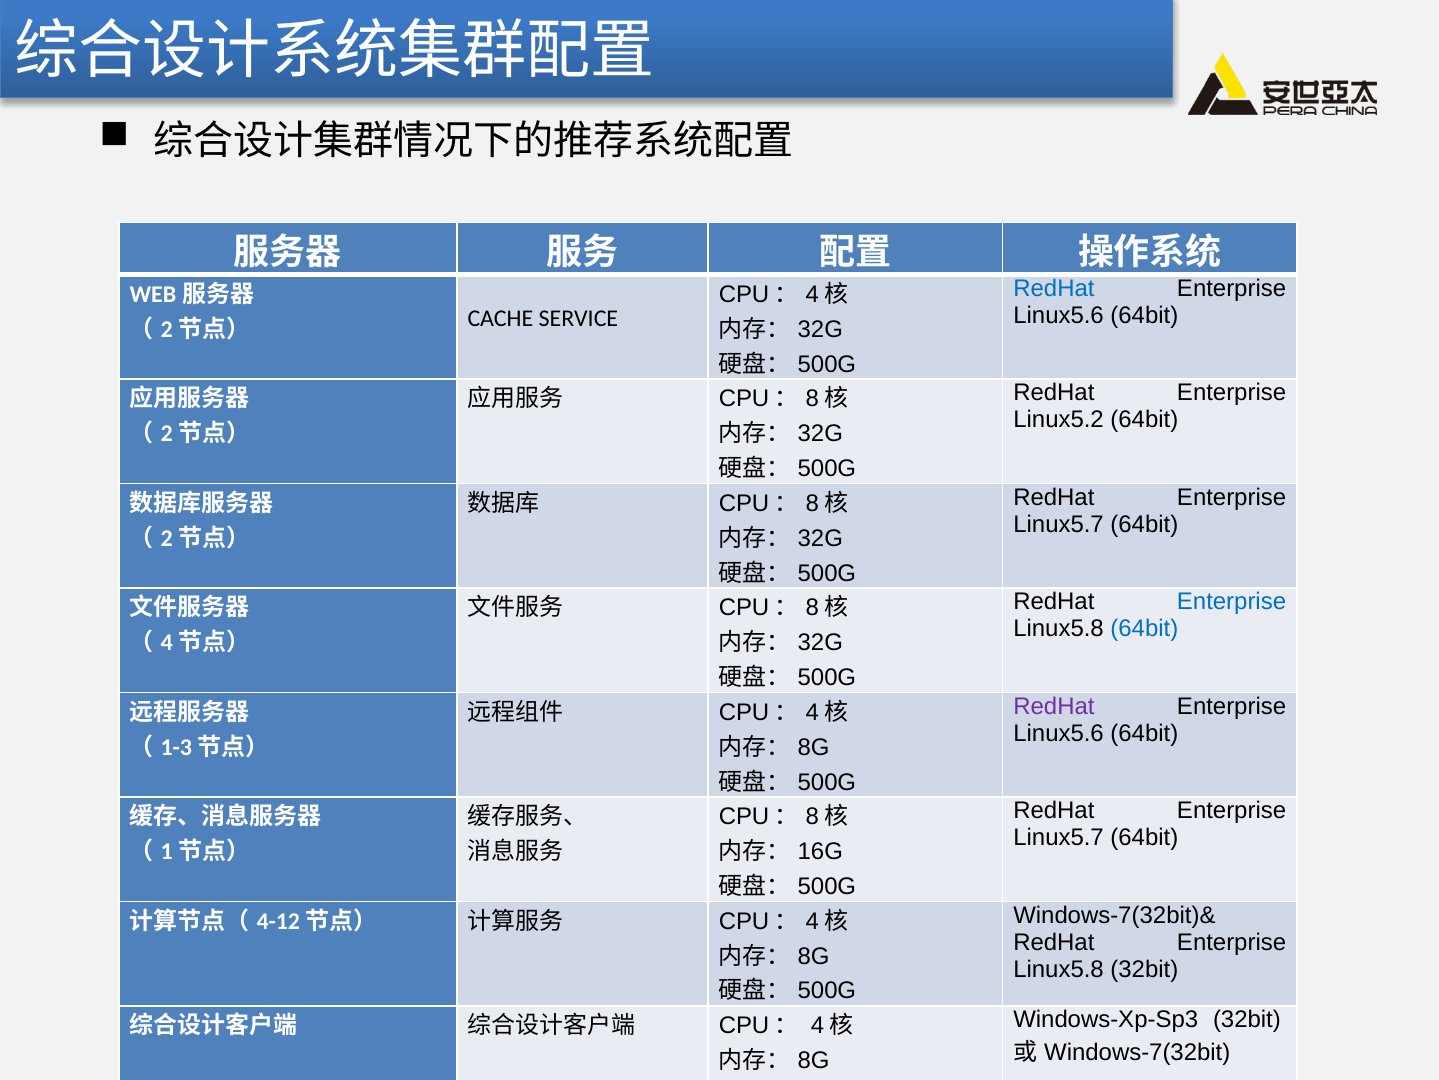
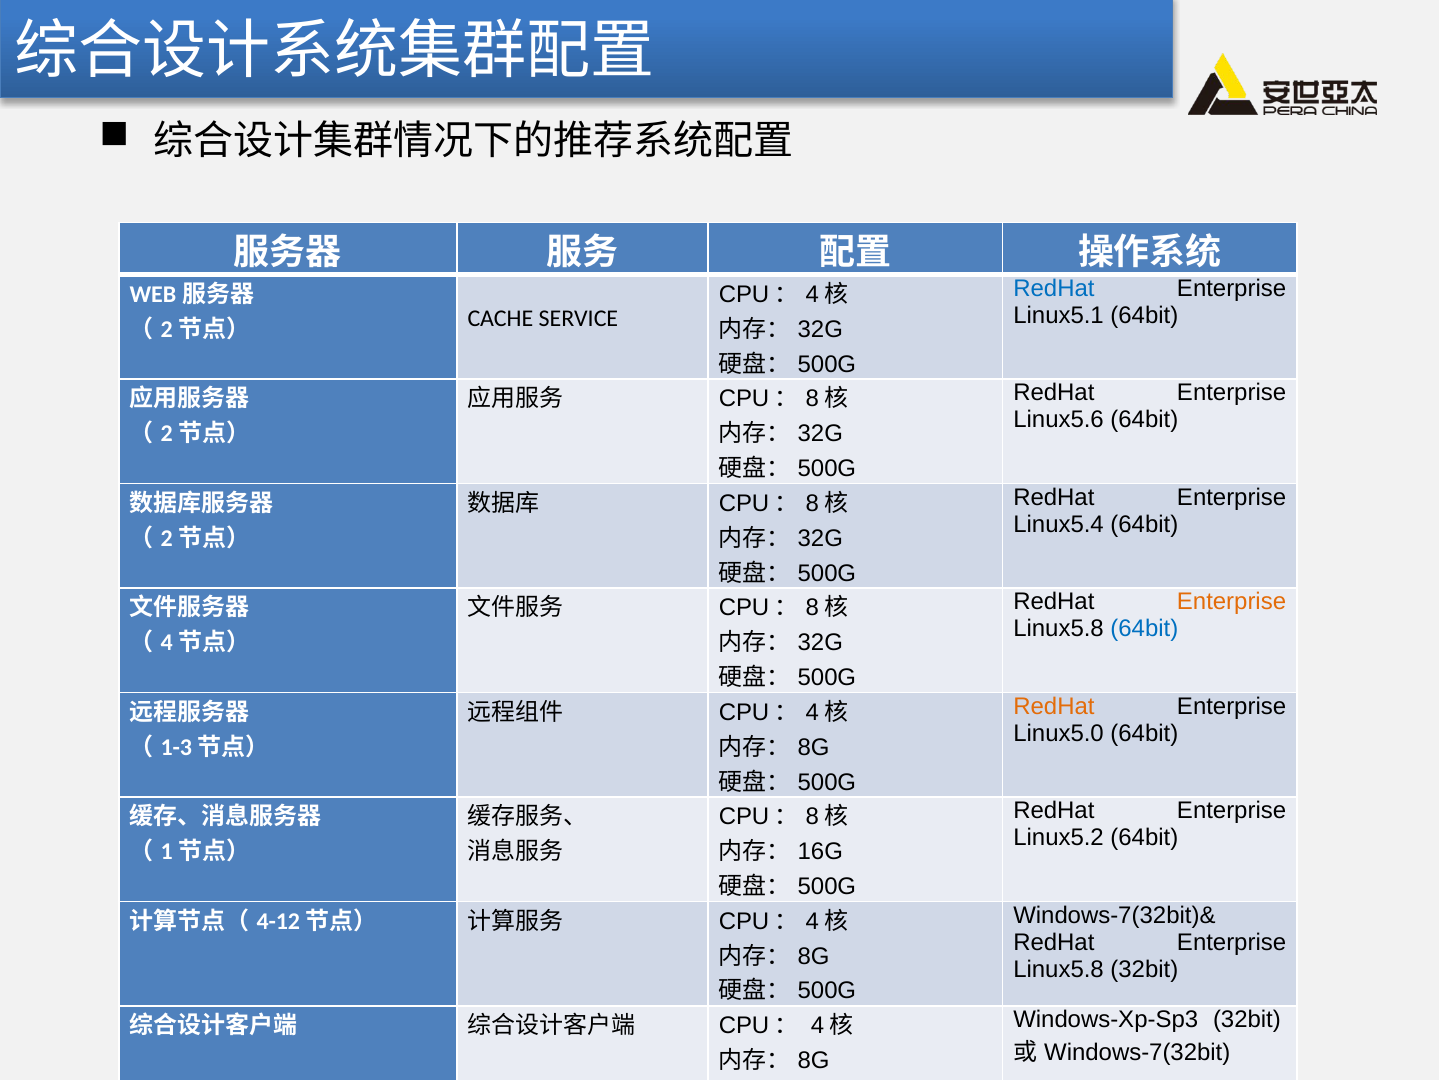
Linux5.6 at (1059, 315): Linux5.6 -> Linux5.1
Linux5.2: Linux5.2 -> Linux5.6
Linux5.7 at (1059, 524): Linux5.7 -> Linux5.4
Enterprise at (1232, 602) colour: blue -> orange
RedHat at (1054, 706) colour: purple -> orange
Linux5.6 at (1059, 733): Linux5.6 -> Linux5.0
Linux5.7 at (1059, 837): Linux5.7 -> Linux5.2
